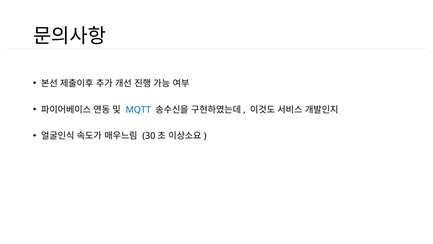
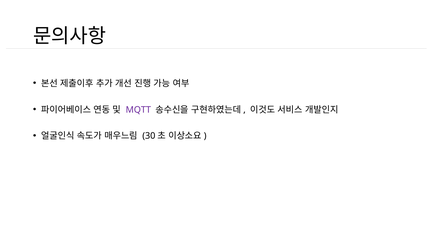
MQTT colour: blue -> purple
